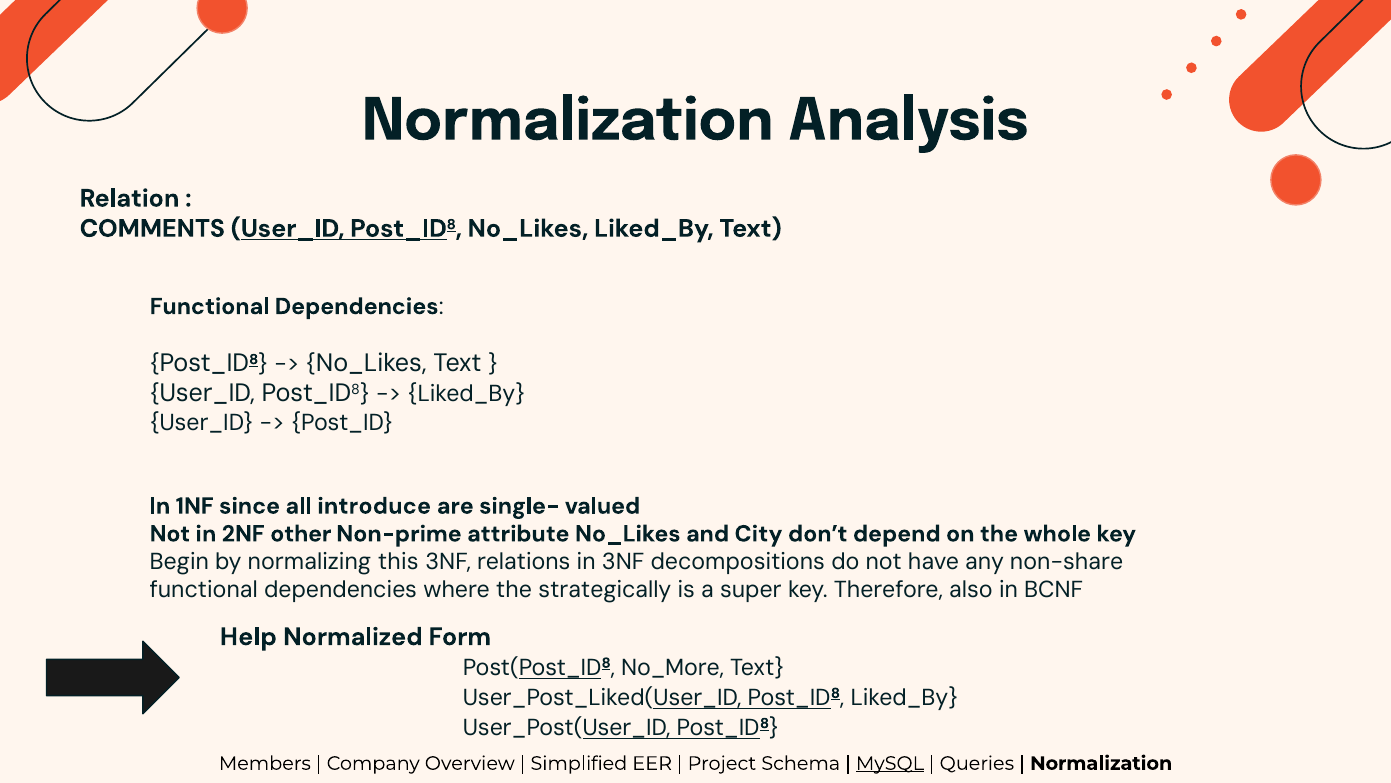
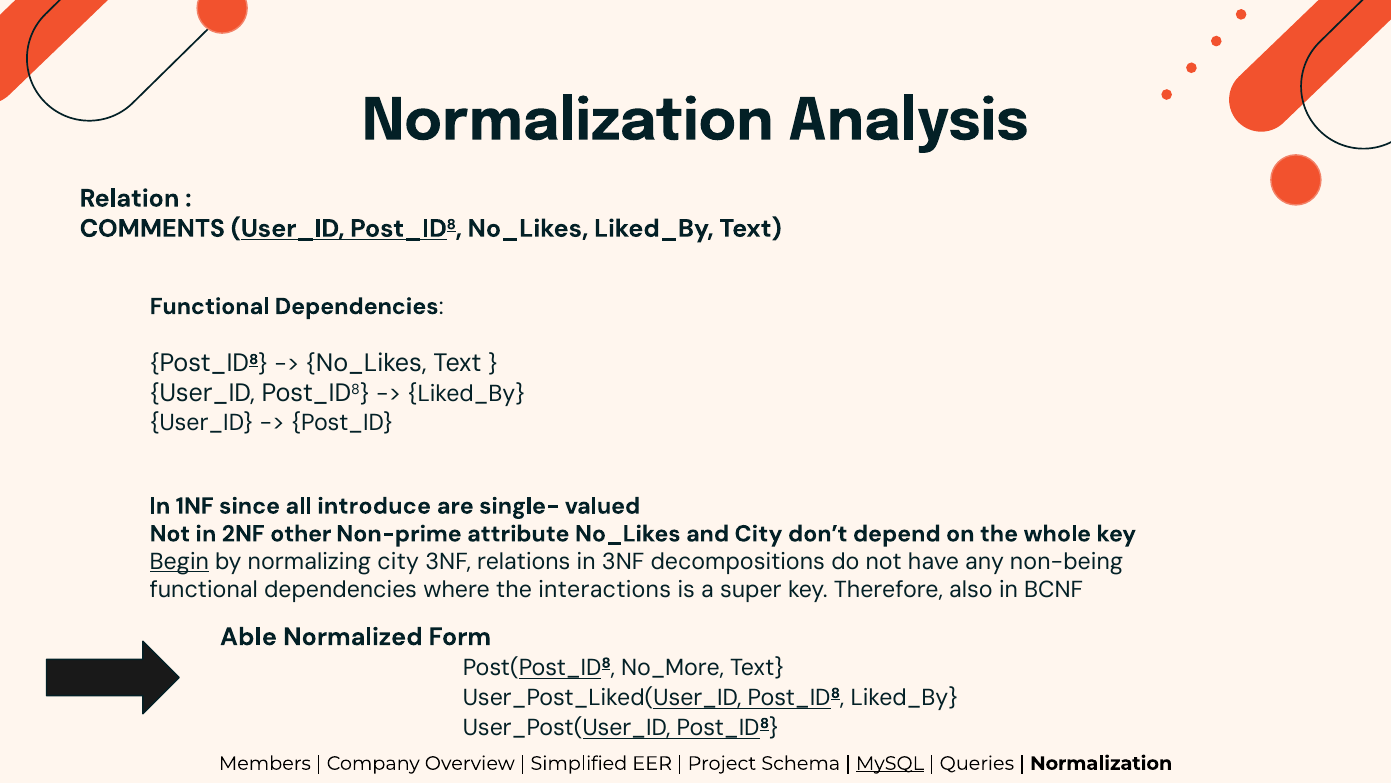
Begin underline: none -> present
normalizing this: this -> city
non-share: non-share -> non-being
strategically: strategically -> interactions
Help: Help -> Able
